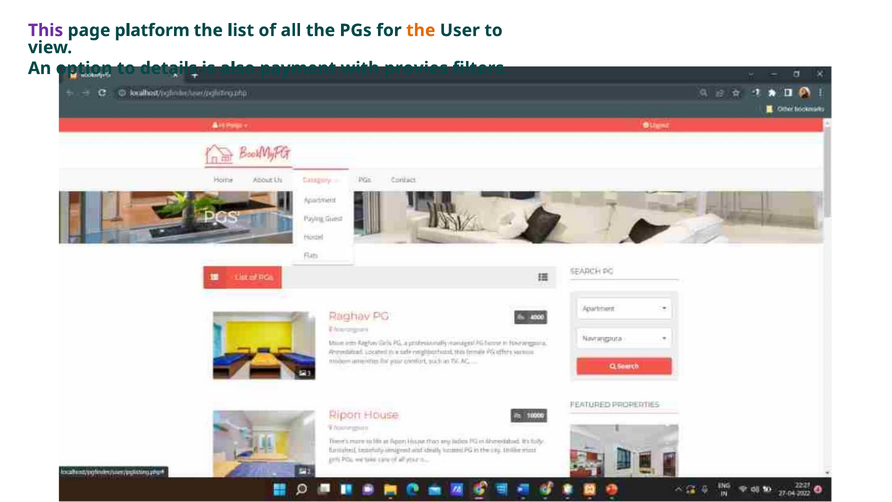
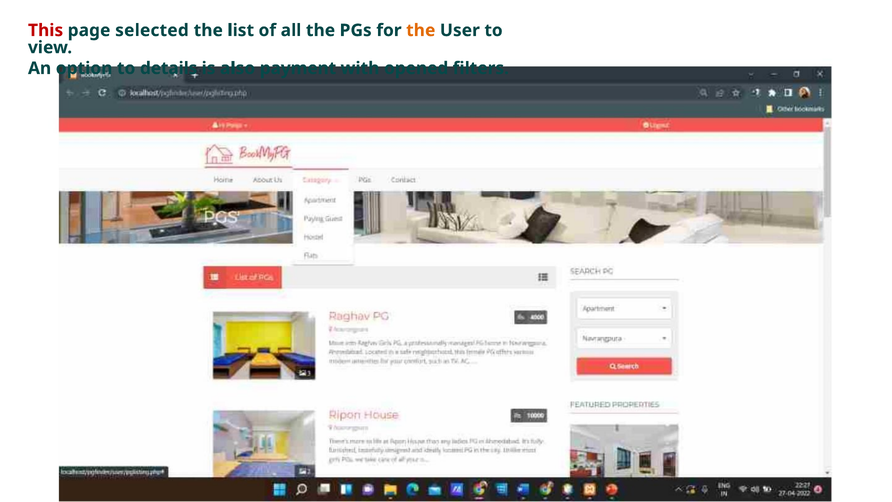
This colour: purple -> red
platform: platform -> selected
provies: provies -> opened
